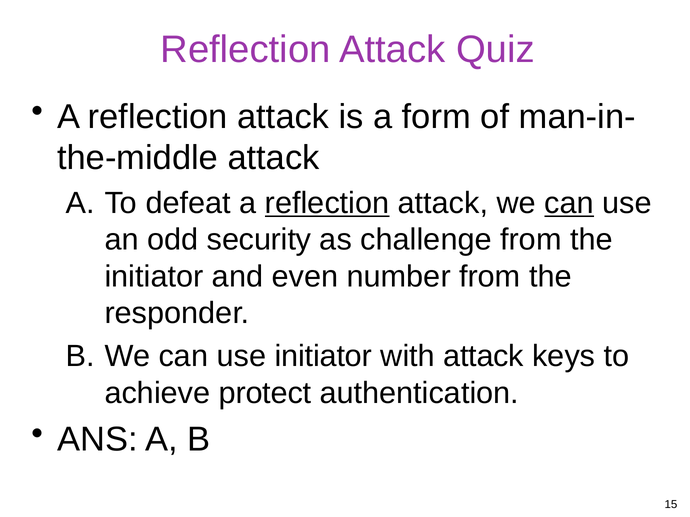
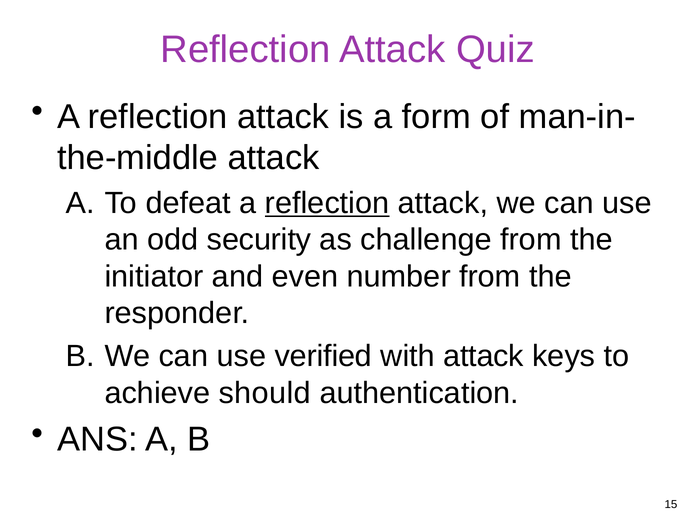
can at (569, 203) underline: present -> none
use initiator: initiator -> verified
protect: protect -> should
